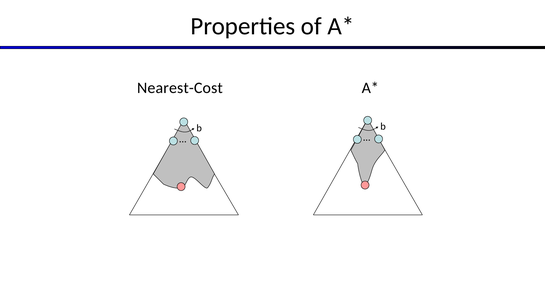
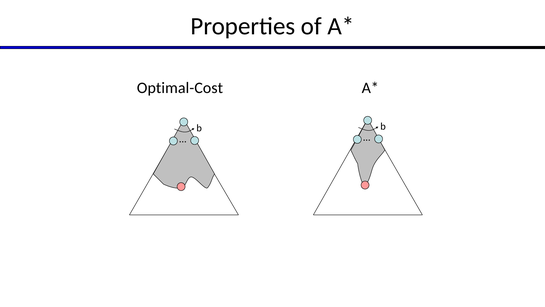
Nearest-Cost: Nearest-Cost -> Optimal-Cost
